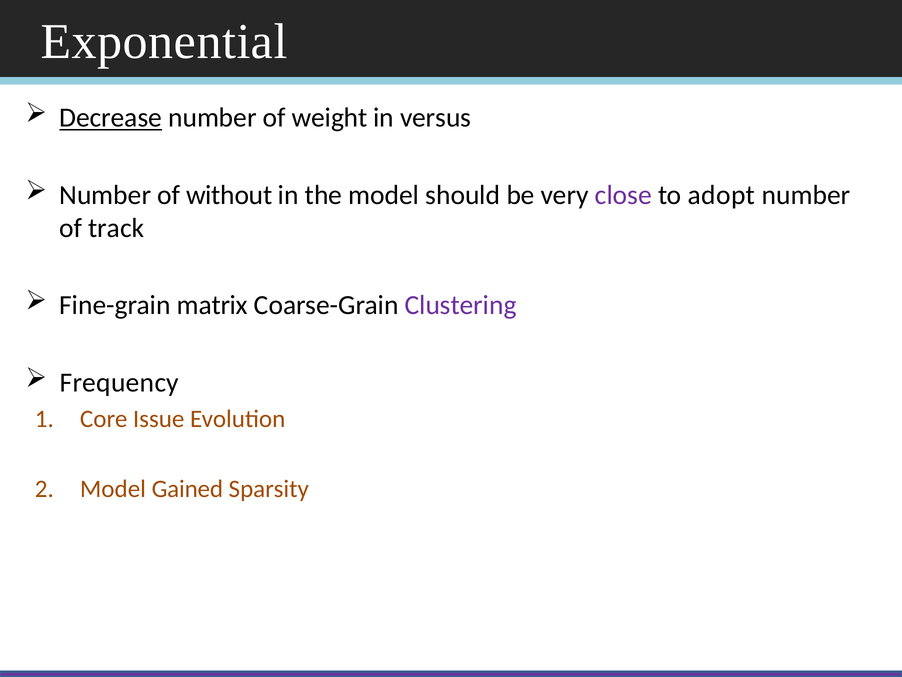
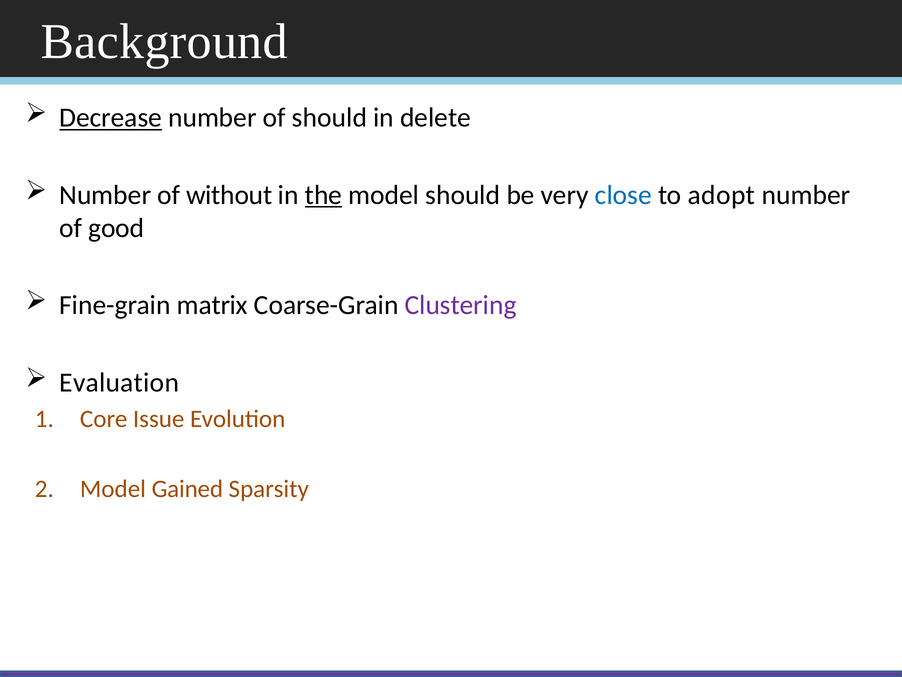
Exponential: Exponential -> Background
of weight: weight -> should
versus: versus -> delete
the underline: none -> present
close colour: purple -> blue
track: track -> good
Frequency: Frequency -> Evaluation
